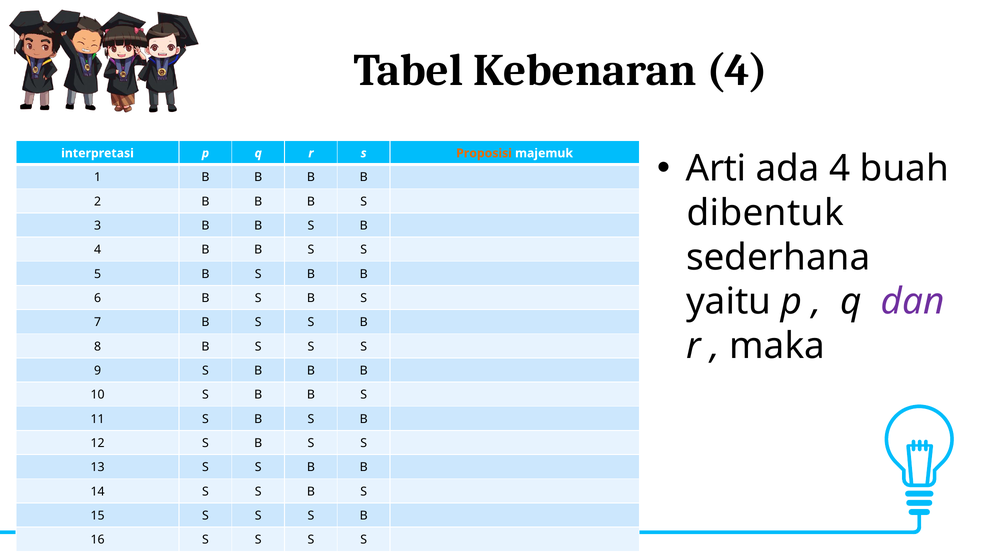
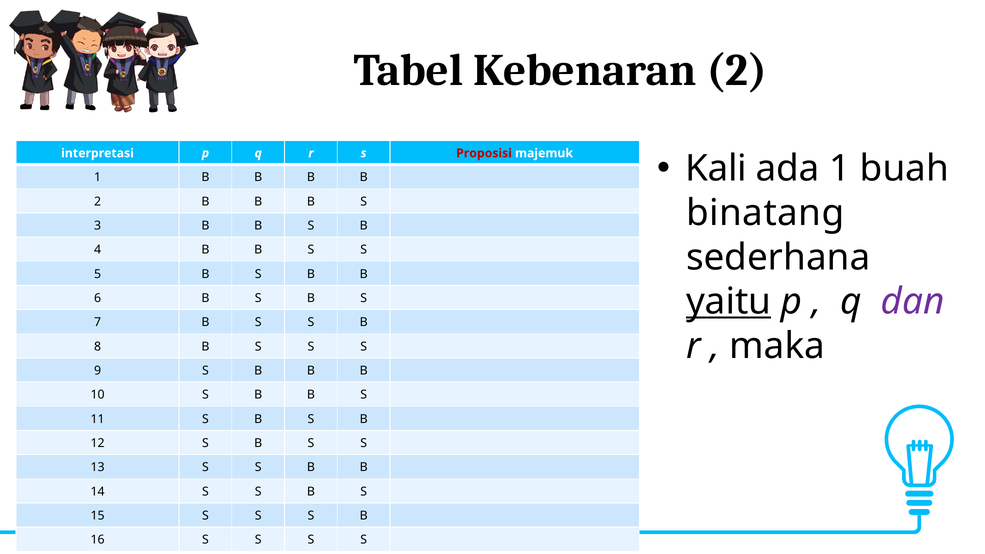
Kebenaran 4: 4 -> 2
Arti: Arti -> Kali
ada 4: 4 -> 1
Proposisi colour: orange -> red
dibentuk: dibentuk -> binatang
yaitu underline: none -> present
